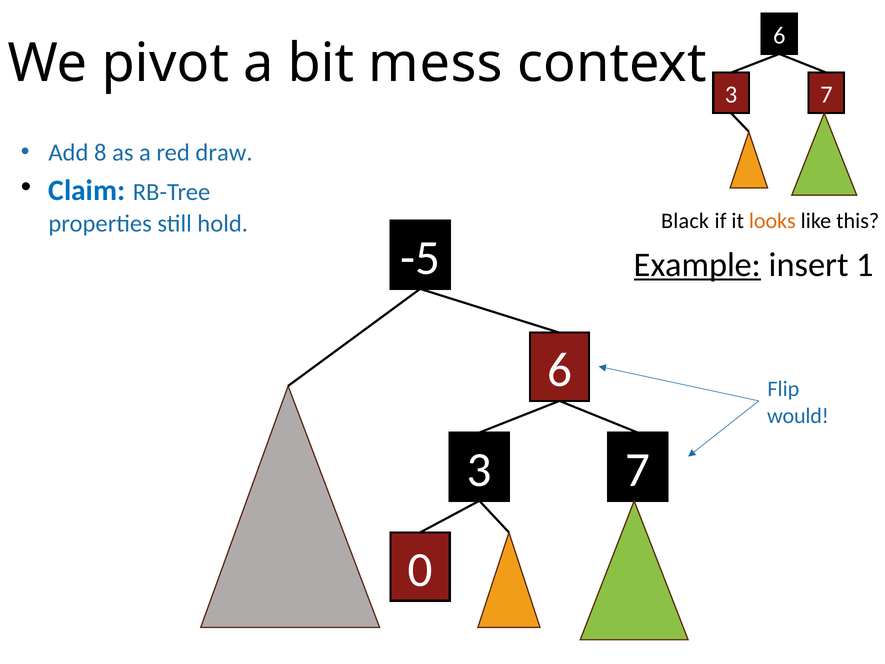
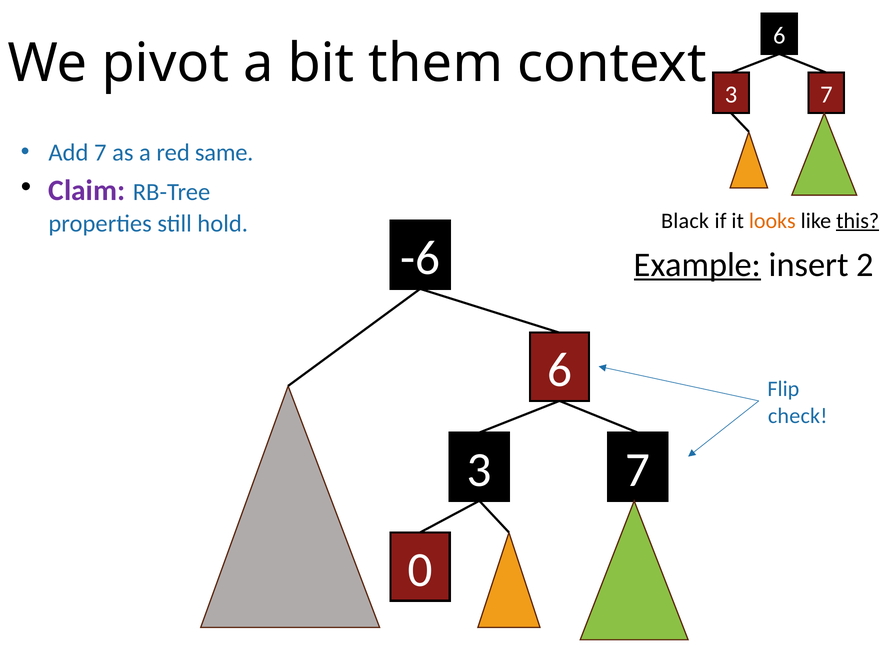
mess: mess -> them
Add 8: 8 -> 7
draw: draw -> same
Claim colour: blue -> purple
this underline: none -> present
-5: -5 -> -6
1: 1 -> 2
would: would -> check
